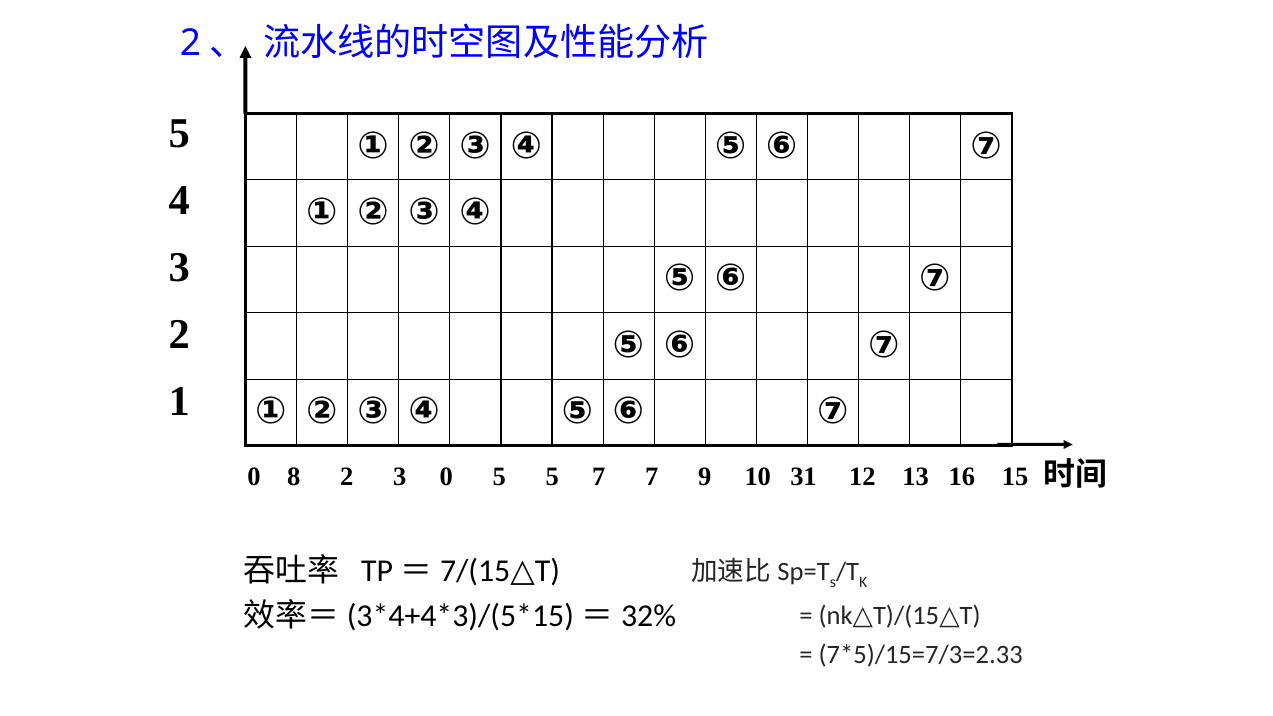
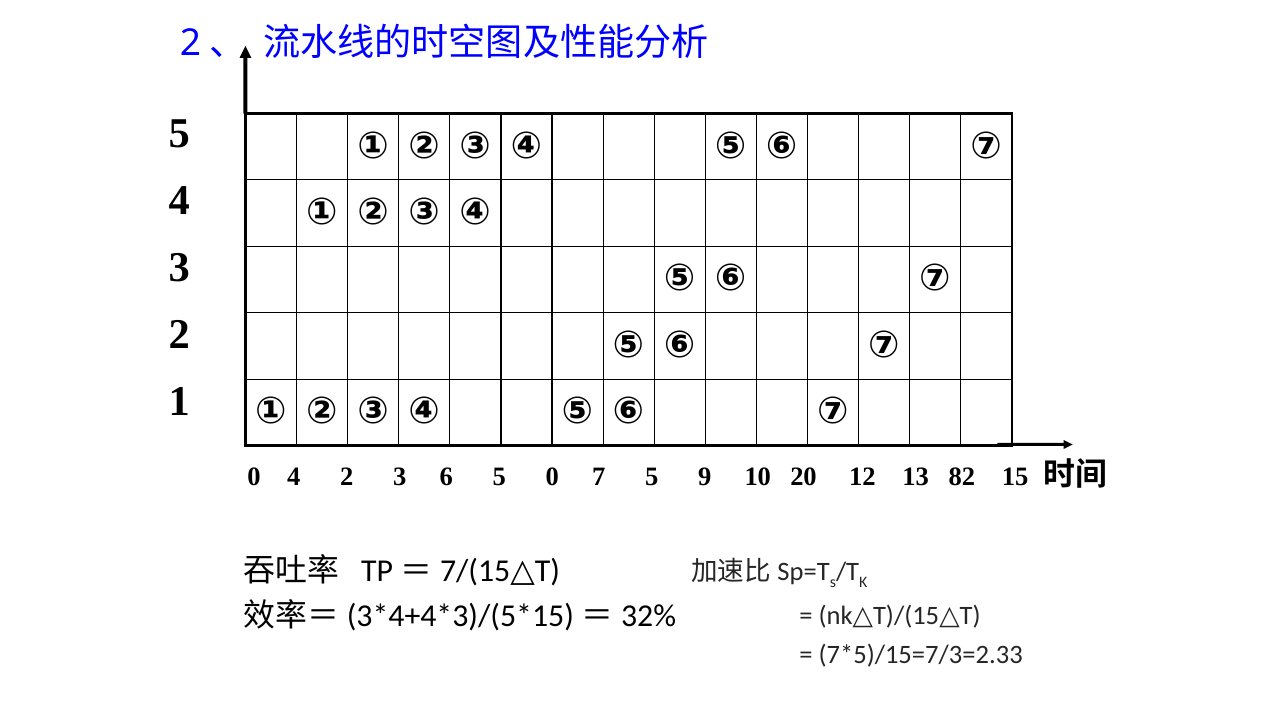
0 8: 8 -> 4
3 0: 0 -> 6
5 5: 5 -> 0
7 7: 7 -> 5
31: 31 -> 20
16: 16 -> 82
